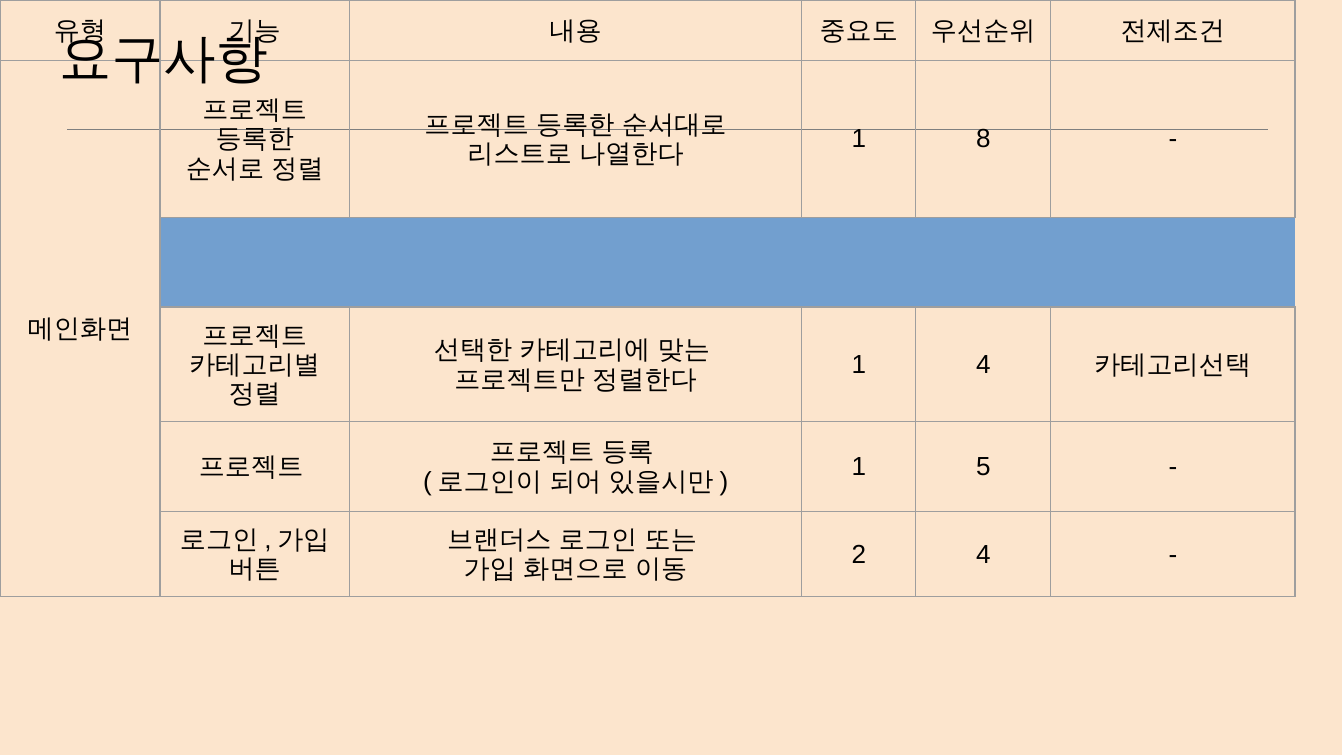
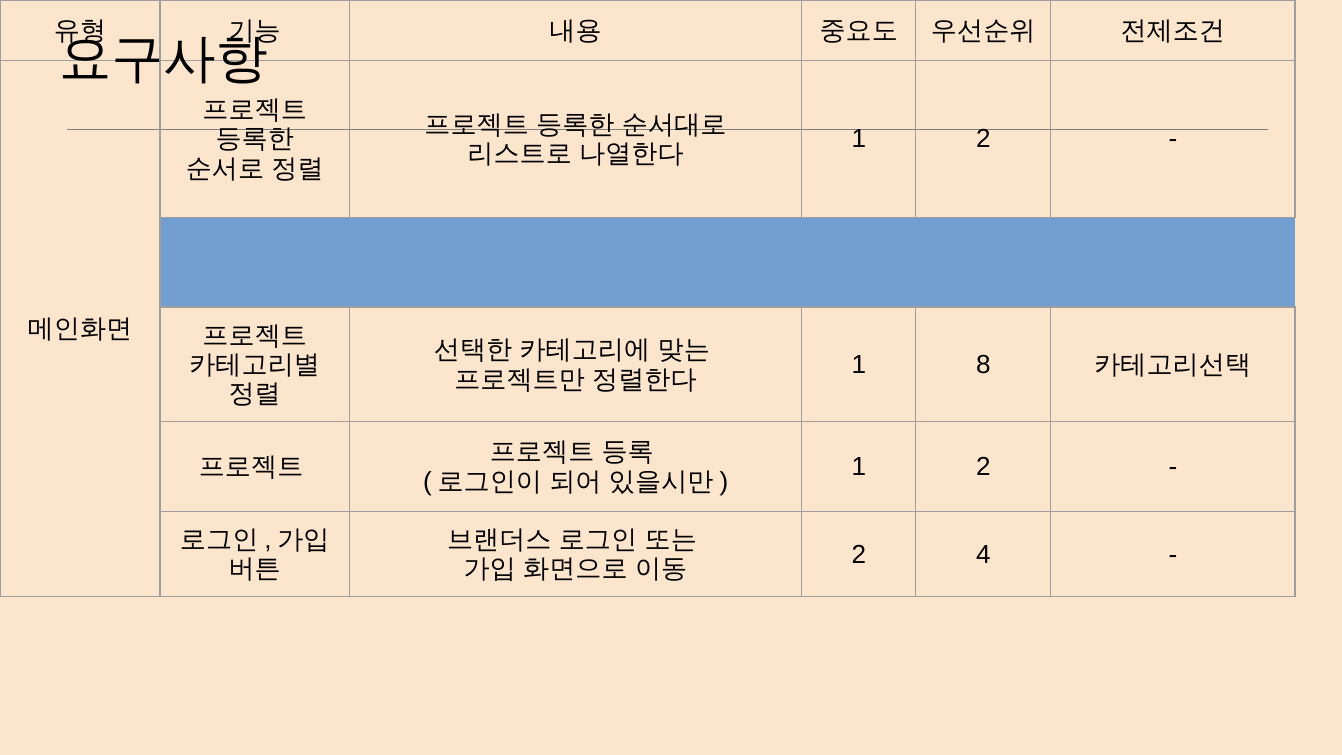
8 at (983, 139): 8 -> 2
1 4: 4 -> 8
5 at (983, 467): 5 -> 2
